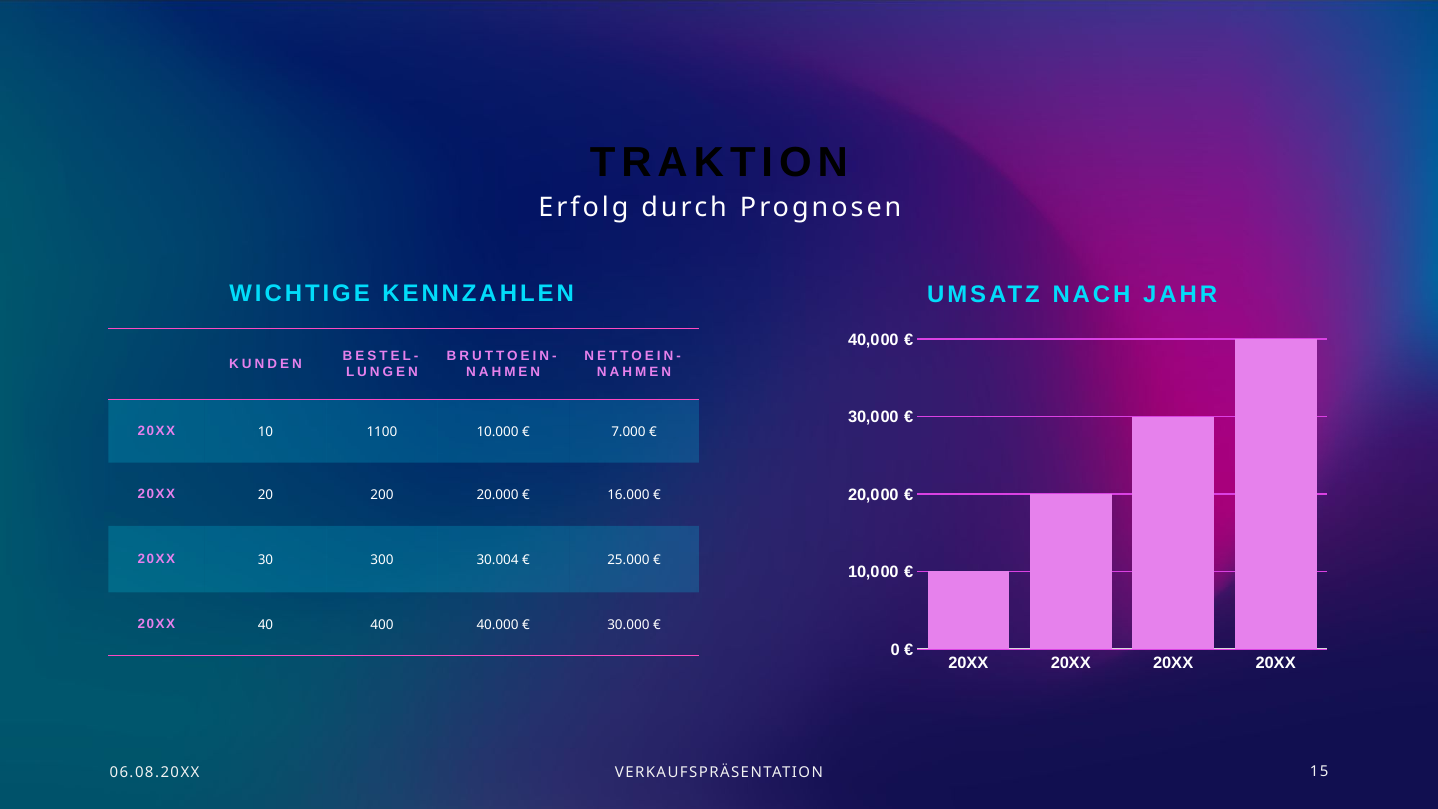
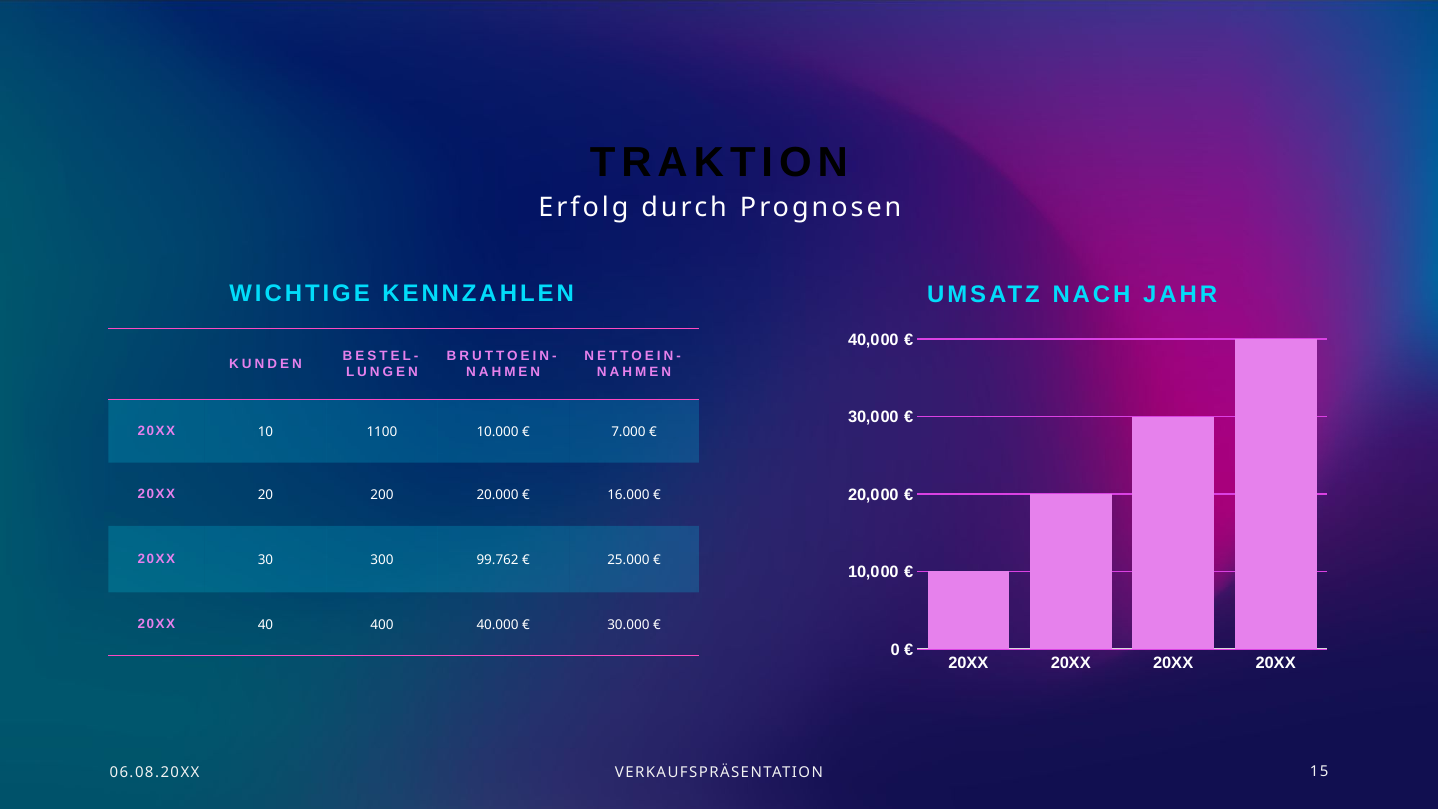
30.004: 30.004 -> 99.762
